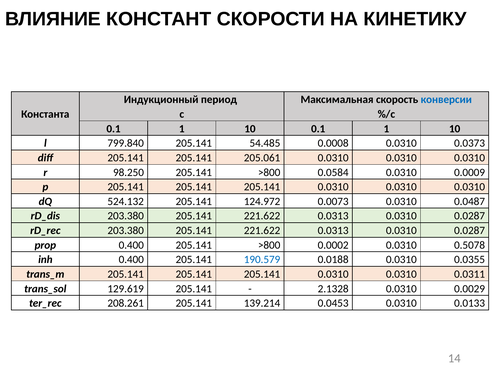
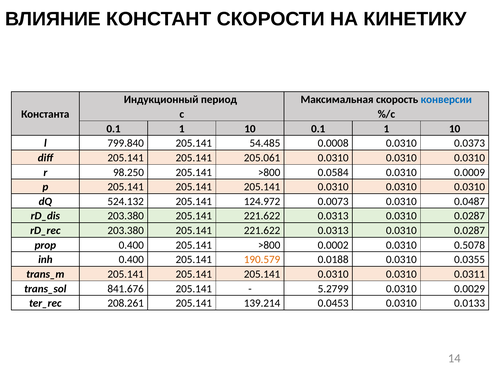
190.579 colour: blue -> orange
129.619: 129.619 -> 841.676
2.1328: 2.1328 -> 5.2799
